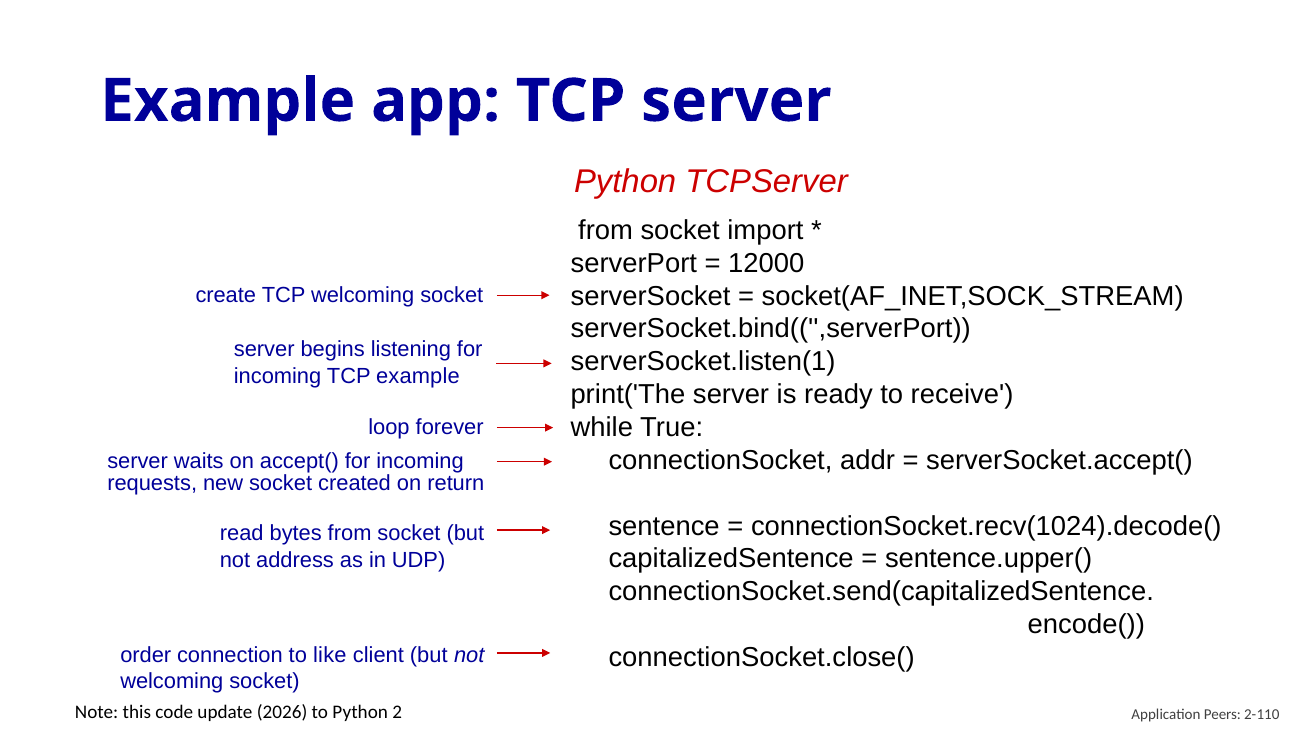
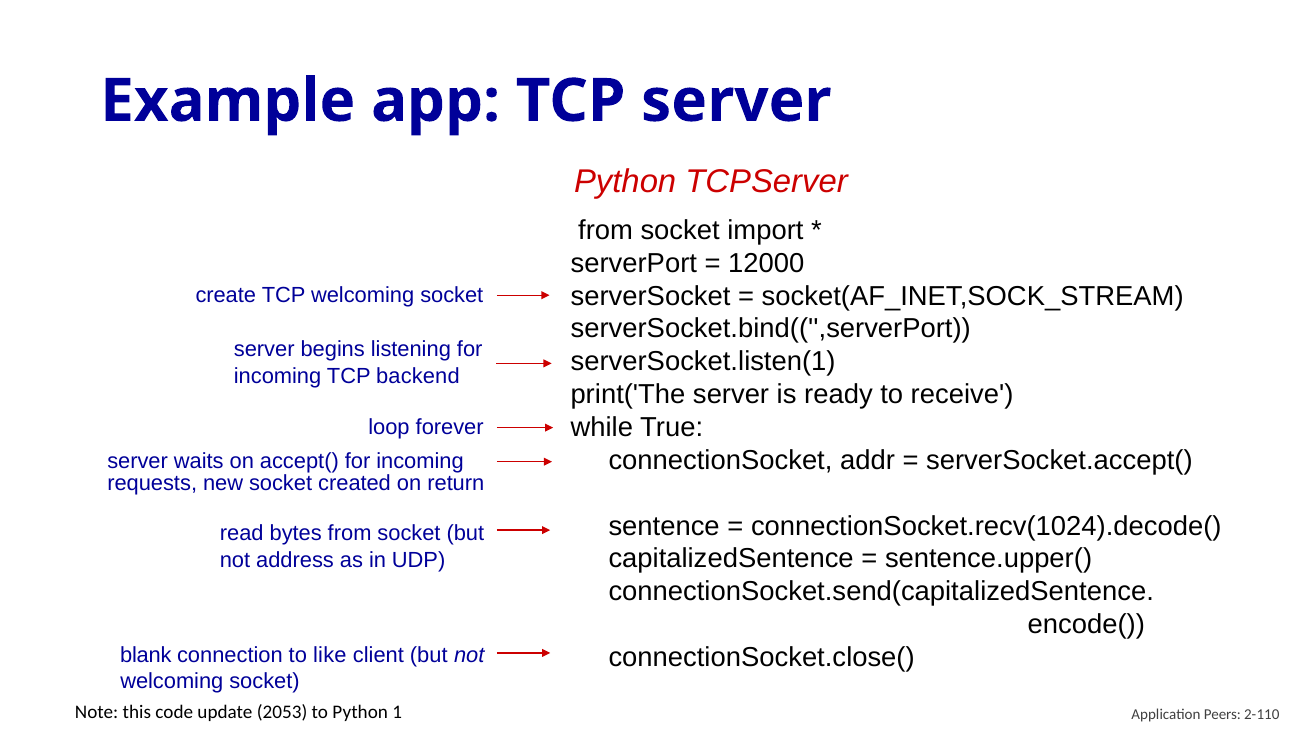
TCP example: example -> backend
order: order -> blank
2026: 2026 -> 2053
2: 2 -> 1
